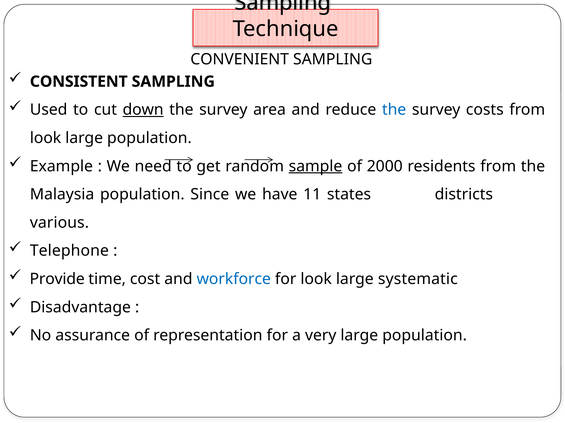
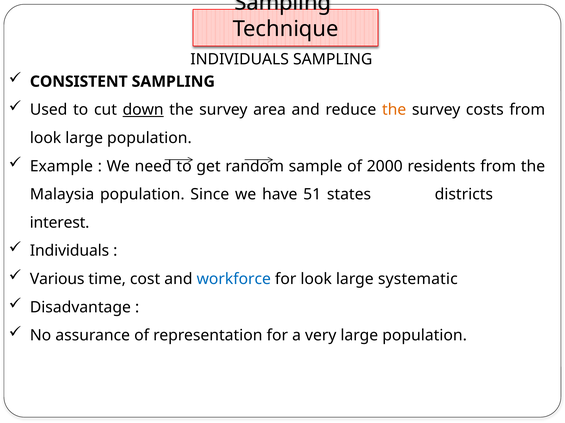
CONVENIENT at (240, 60): CONVENIENT -> INDIVIDUALS
the at (394, 110) colour: blue -> orange
sample underline: present -> none
11: 11 -> 51
various: various -> interest
Telephone at (69, 251): Telephone -> Individuals
Provide: Provide -> Various
